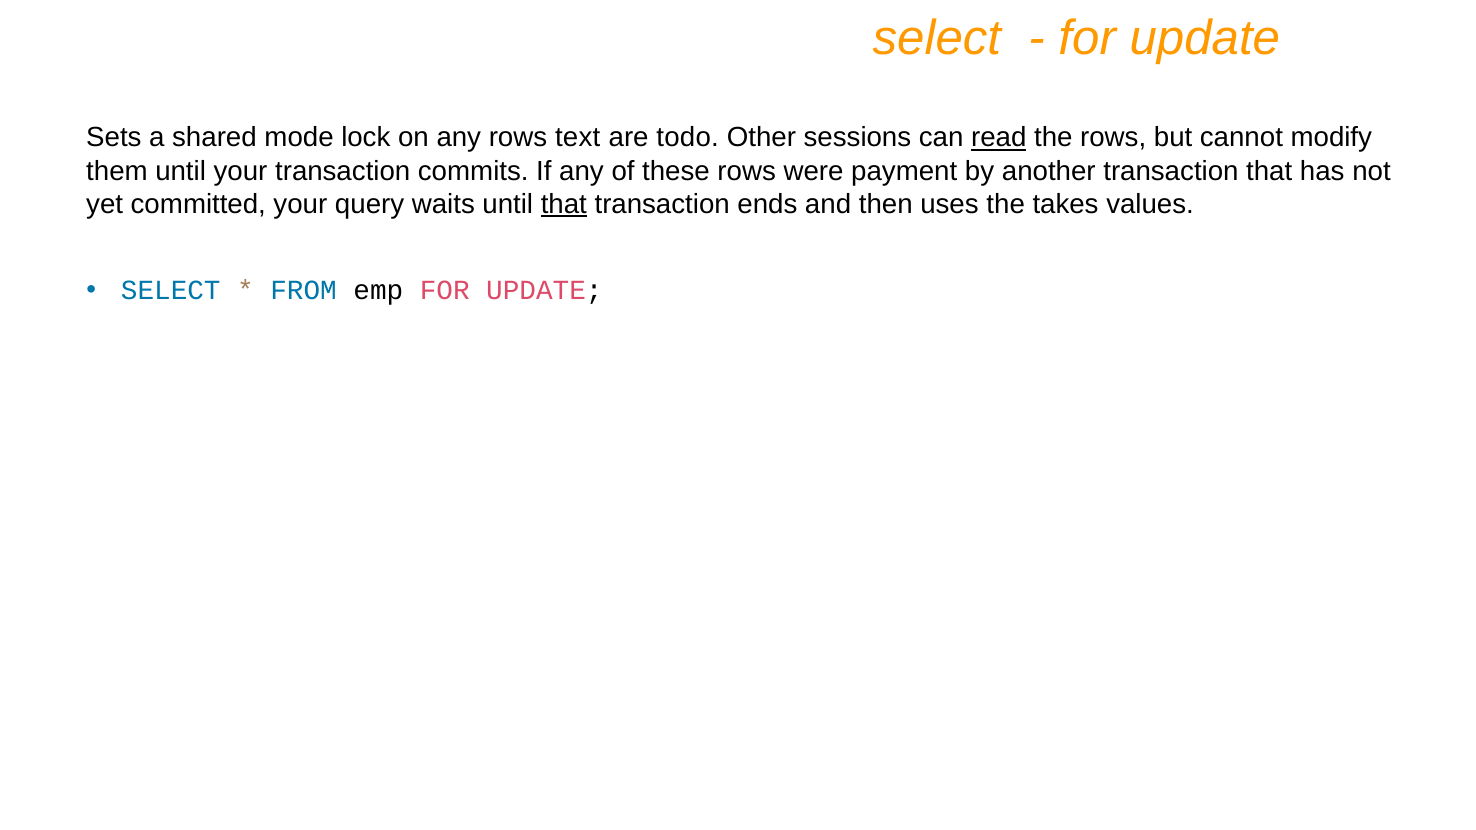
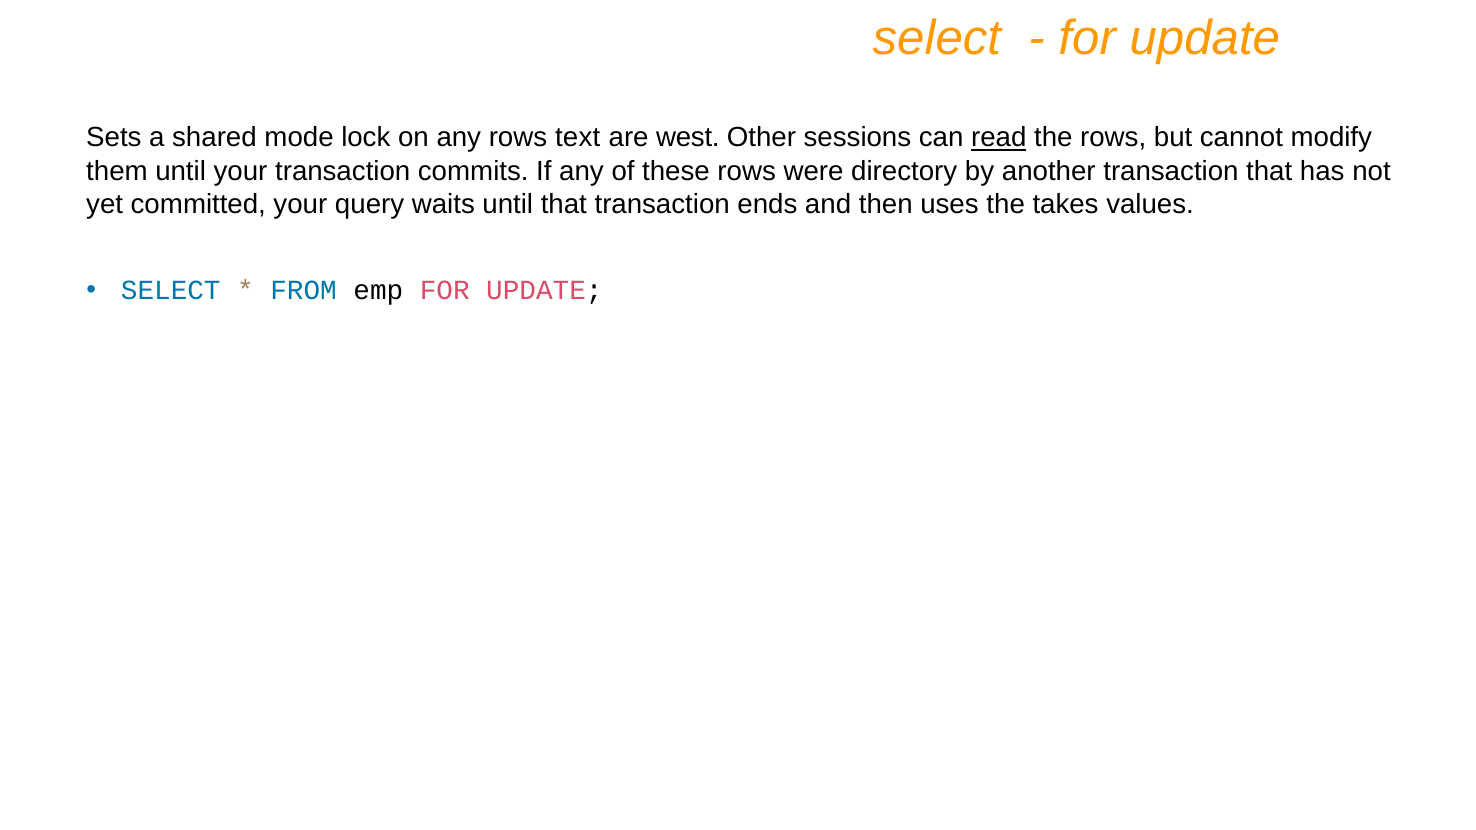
todo: todo -> west
payment: payment -> directory
that at (564, 204) underline: present -> none
